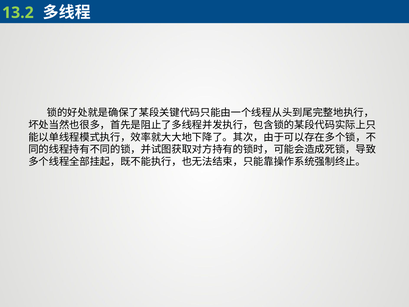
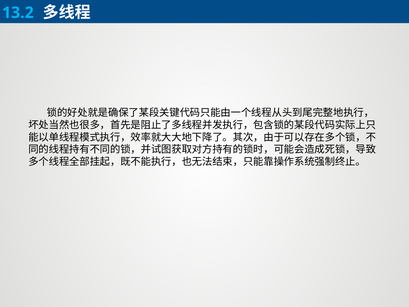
13.2 colour: light green -> light blue
